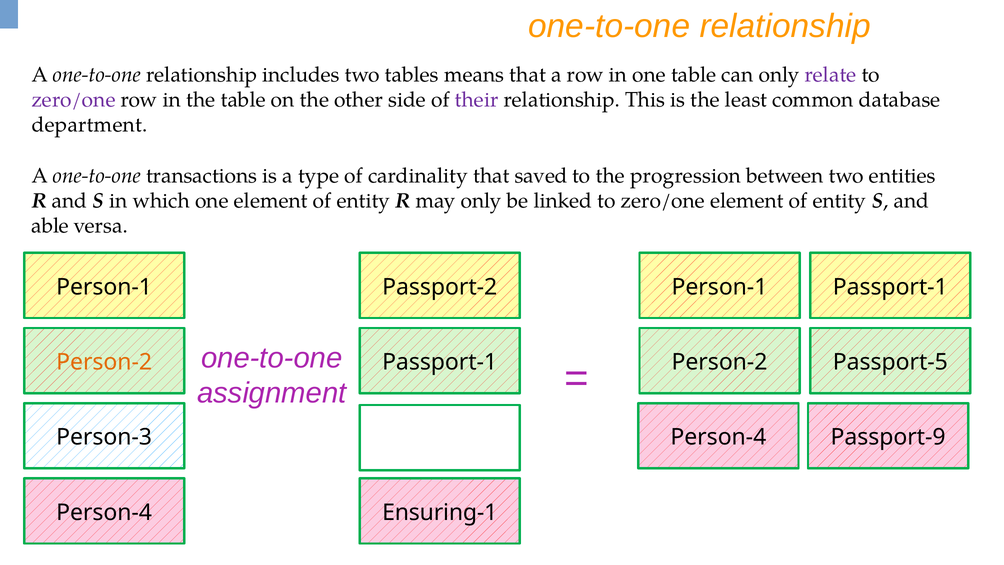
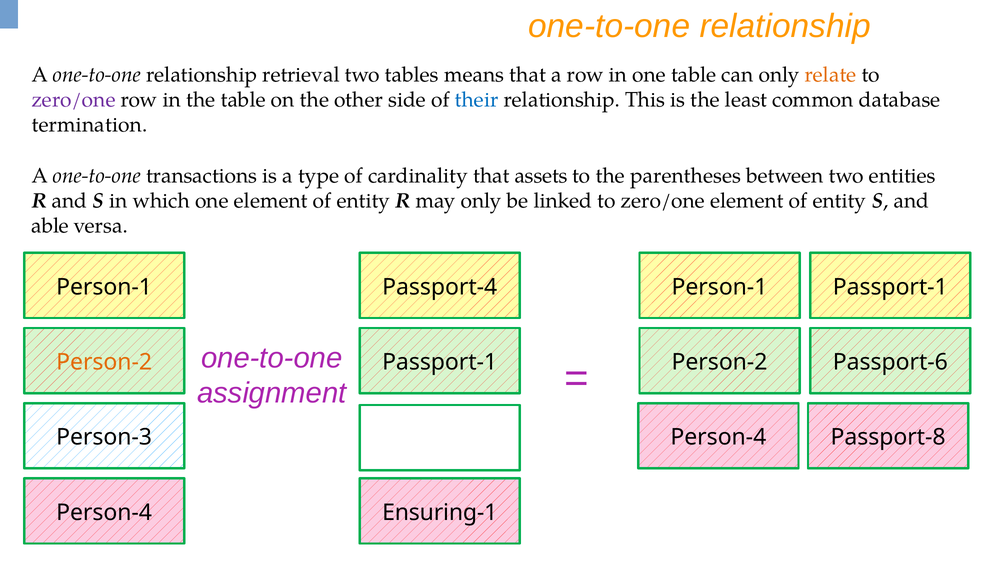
includes: includes -> retrieval
relate colour: purple -> orange
their colour: purple -> blue
department: department -> termination
saved: saved -> assets
progression: progression -> parentheses
Passport-2: Passport-2 -> Passport-4
Passport-5: Passport-5 -> Passport-6
Passport-9: Passport-9 -> Passport-8
